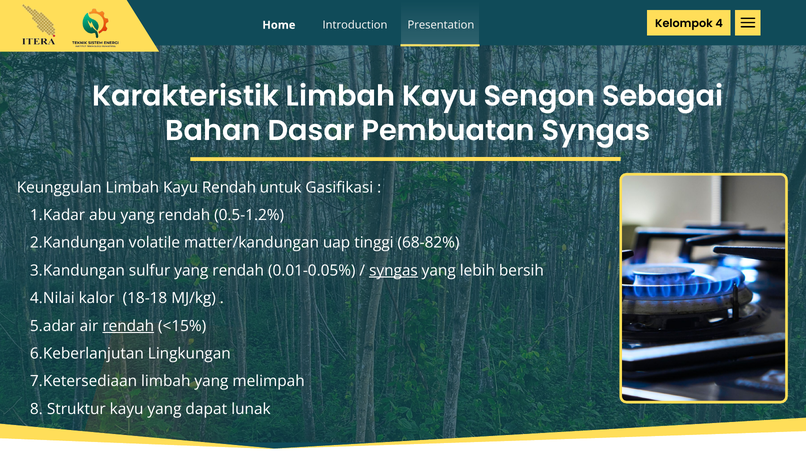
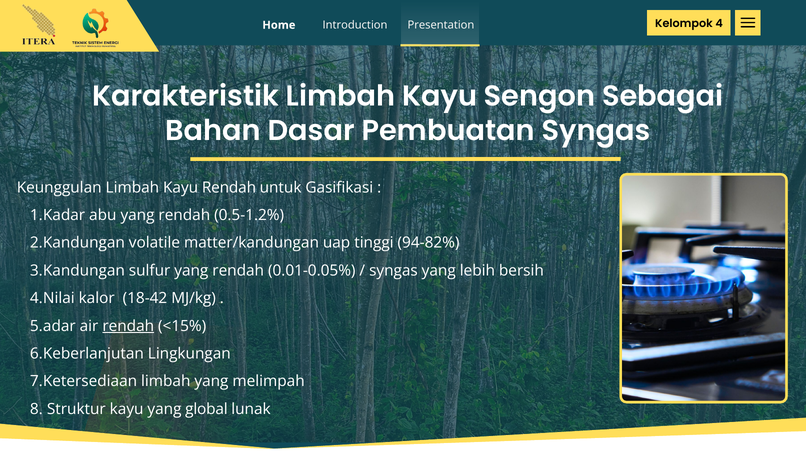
68-82%: 68-82% -> 94-82%
syngas at (393, 271) underline: present -> none
18-18: 18-18 -> 18-42
dapat: dapat -> global
